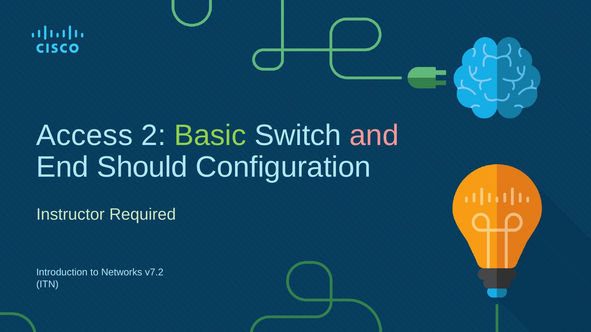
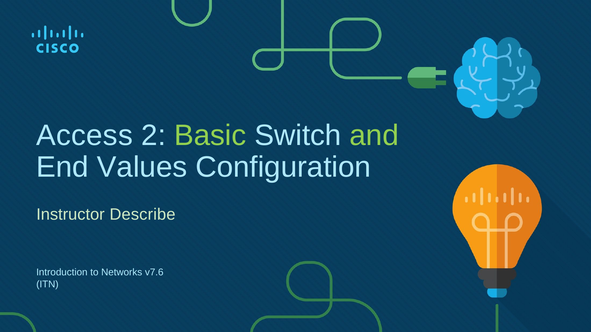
and colour: pink -> light green
Should: Should -> Values
Required: Required -> Describe
v7.2: v7.2 -> v7.6
